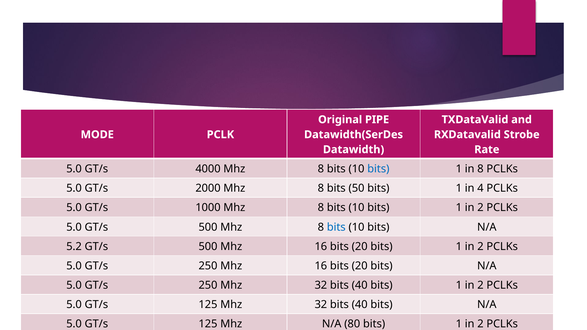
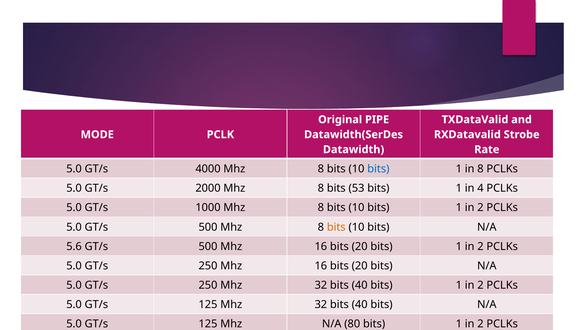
50: 50 -> 53
bits at (336, 227) colour: blue -> orange
5.2: 5.2 -> 5.6
